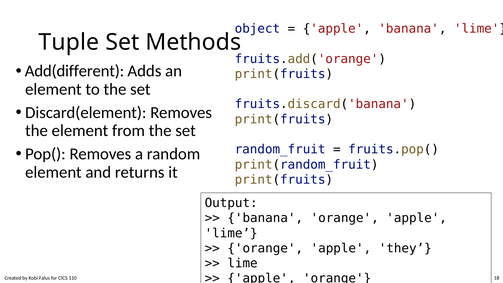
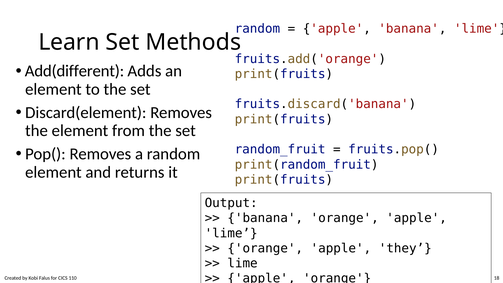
object at (257, 29): object -> random
Tuple: Tuple -> Learn
